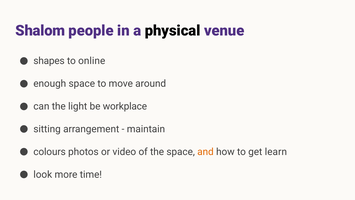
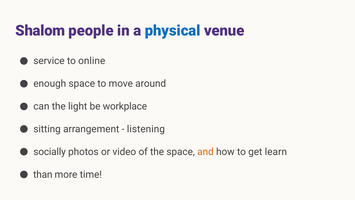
physical colour: black -> blue
shapes: shapes -> service
maintain: maintain -> listening
colours: colours -> socially
look: look -> than
